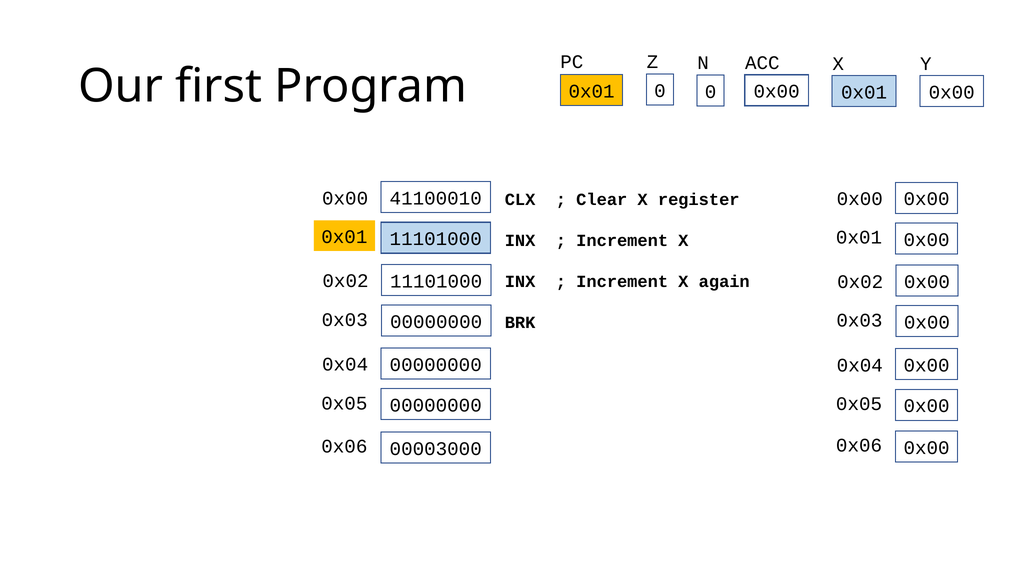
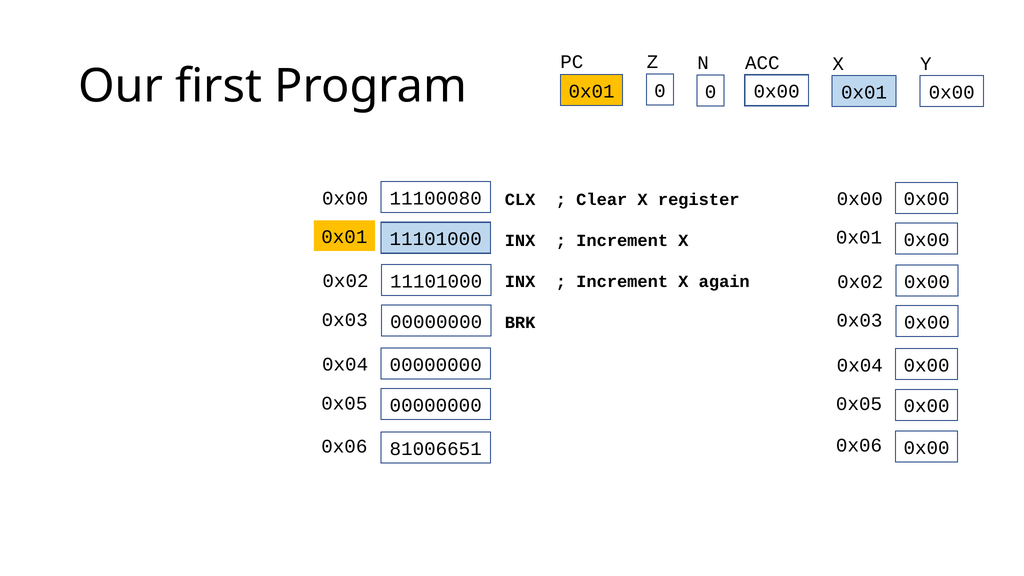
41100010: 41100010 -> 11100080
00003000: 00003000 -> 81006651
